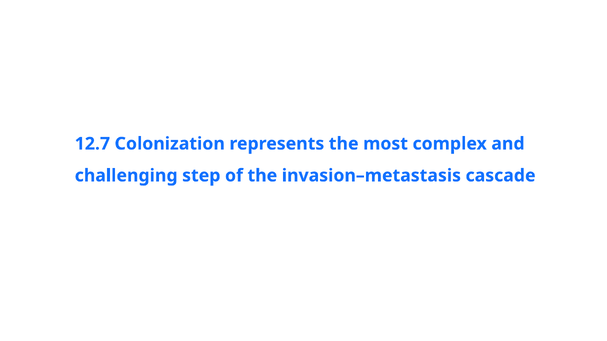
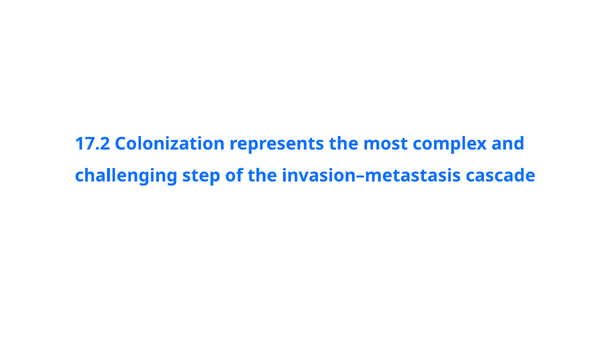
12.7: 12.7 -> 17.2
